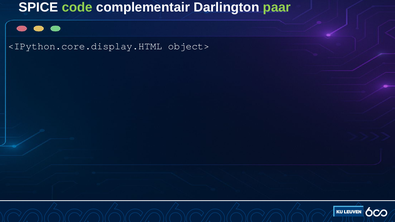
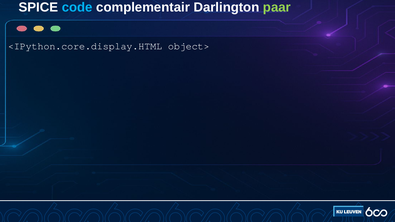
code colour: light green -> light blue
